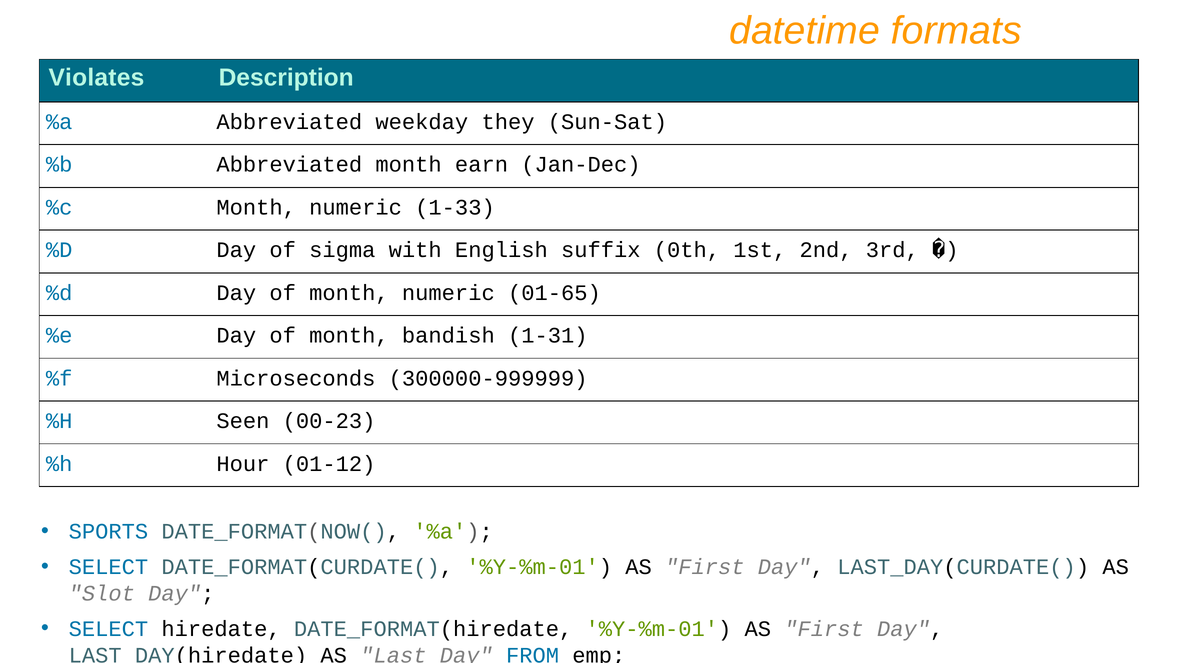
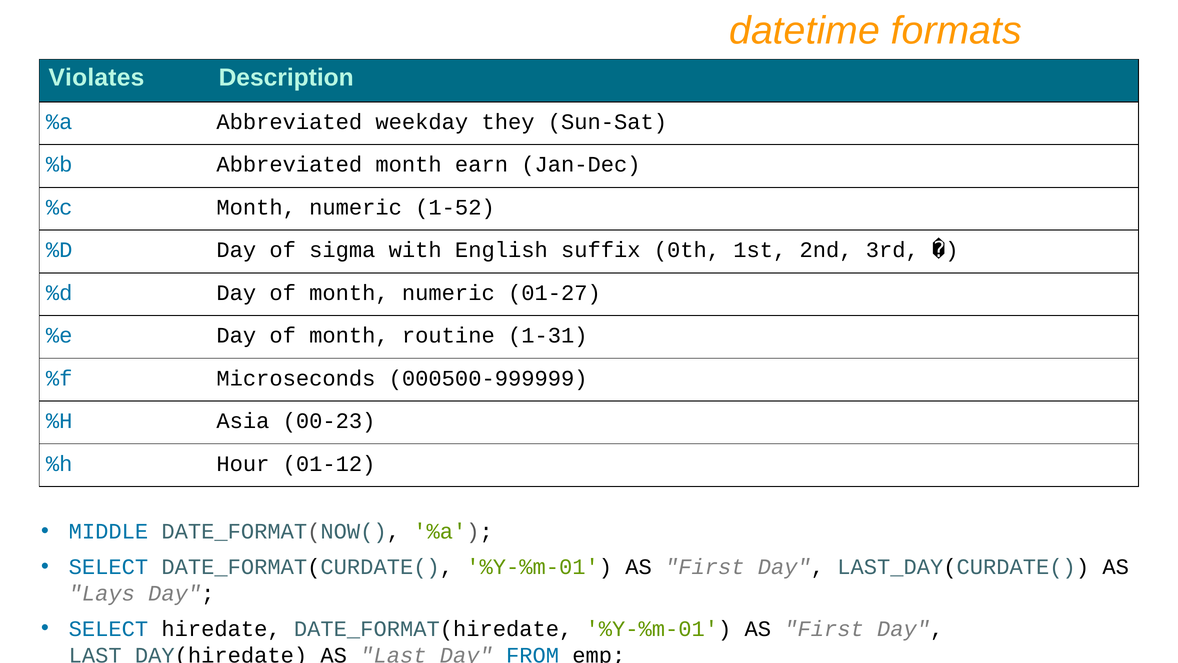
1-33: 1-33 -> 1-52
01-65: 01-65 -> 01-27
bandish: bandish -> routine
300000-999999: 300000-999999 -> 000500-999999
Seen: Seen -> Asia
SPORTS: SPORTS -> MIDDLE
Slot: Slot -> Lays
